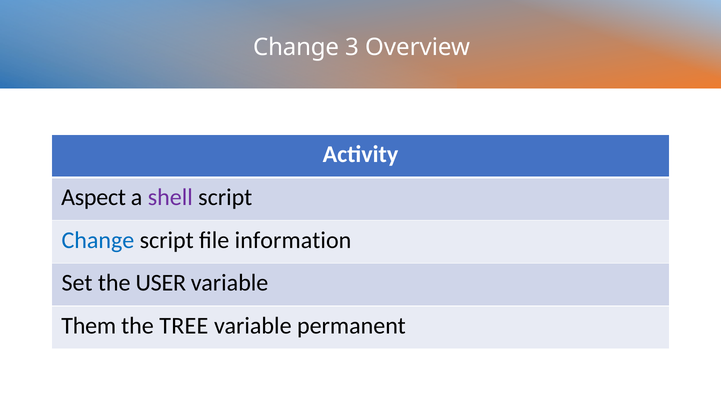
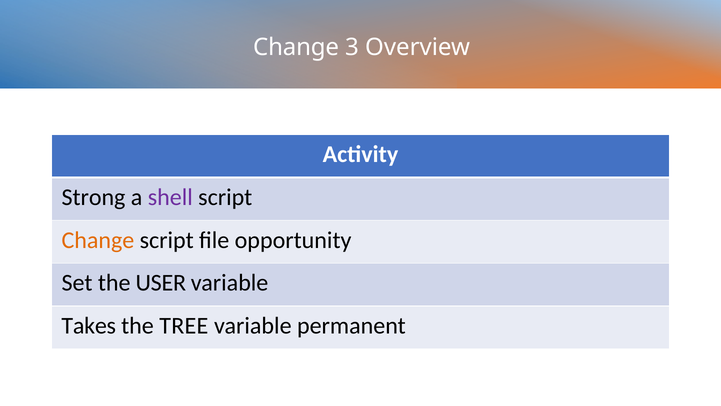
Aspect: Aspect -> Strong
Change at (98, 240) colour: blue -> orange
information: information -> opportunity
Them: Them -> Takes
